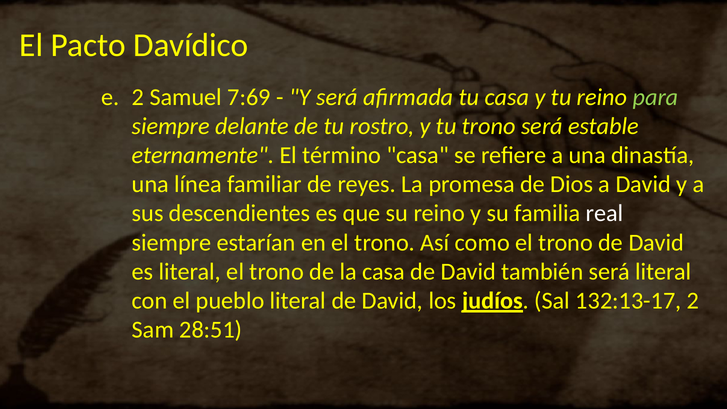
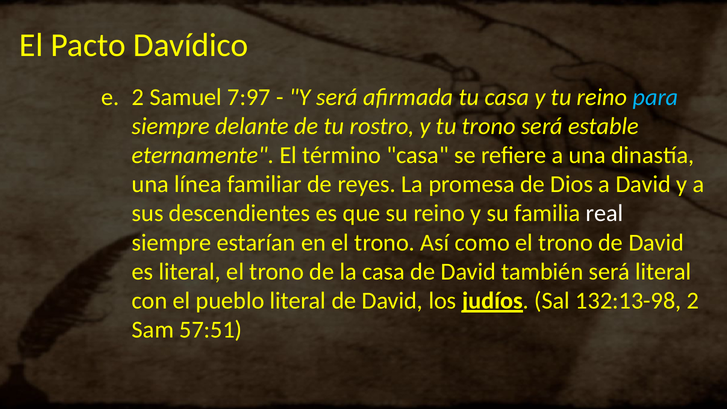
7:69: 7:69 -> 7:97
para colour: light green -> light blue
132:13-17: 132:13-17 -> 132:13-98
28:51: 28:51 -> 57:51
